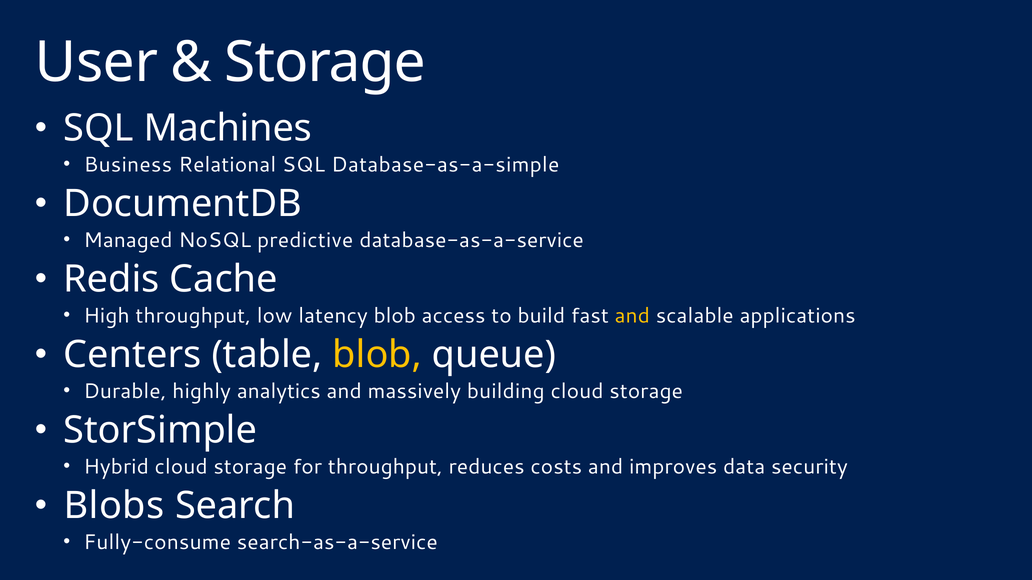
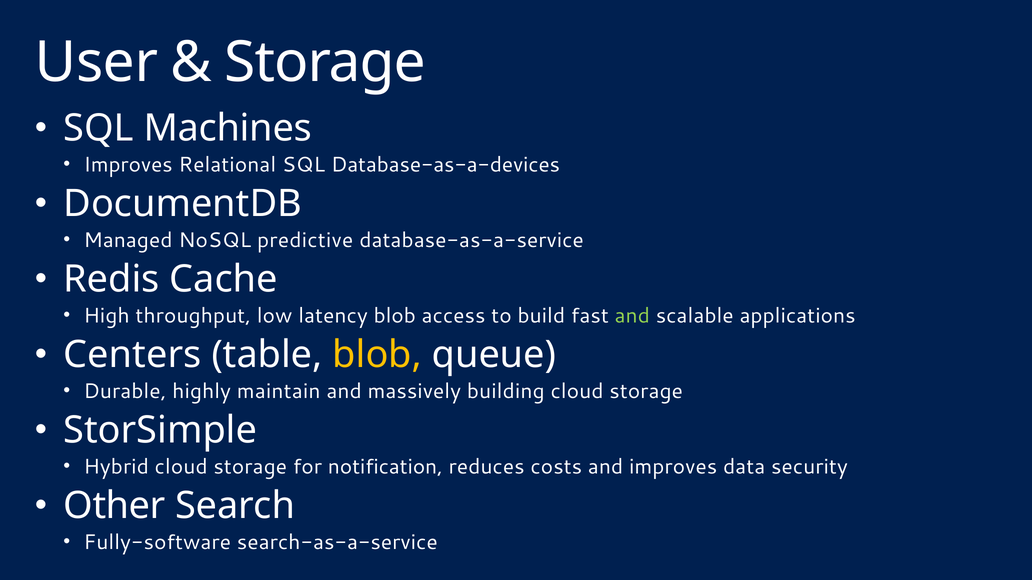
Business at (128, 165): Business -> Improves
Database-as-a-simple: Database-as-a-simple -> Database-as-a-devices
and at (632, 316) colour: yellow -> light green
analytics: analytics -> maintain
for throughput: throughput -> notification
Blobs: Blobs -> Other
Fully-consume: Fully-consume -> Fully-software
